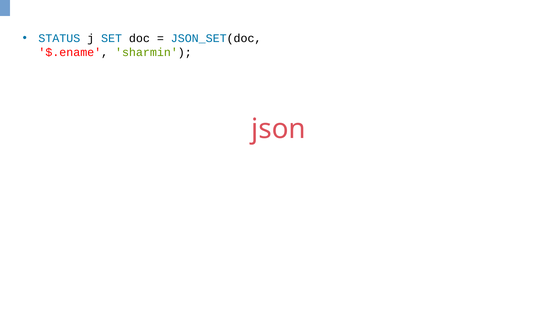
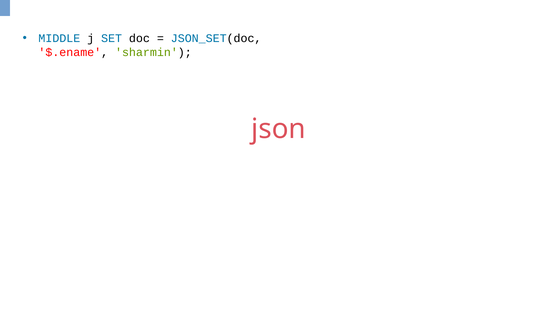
STATUS: STATUS -> MIDDLE
